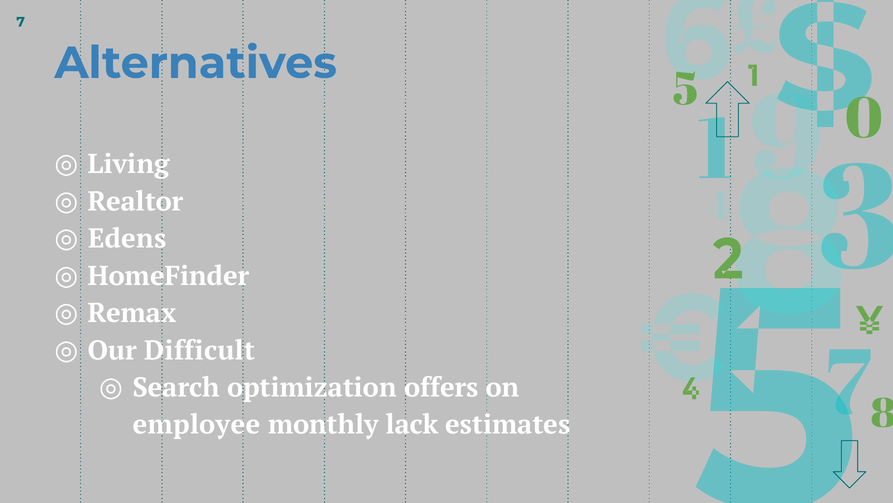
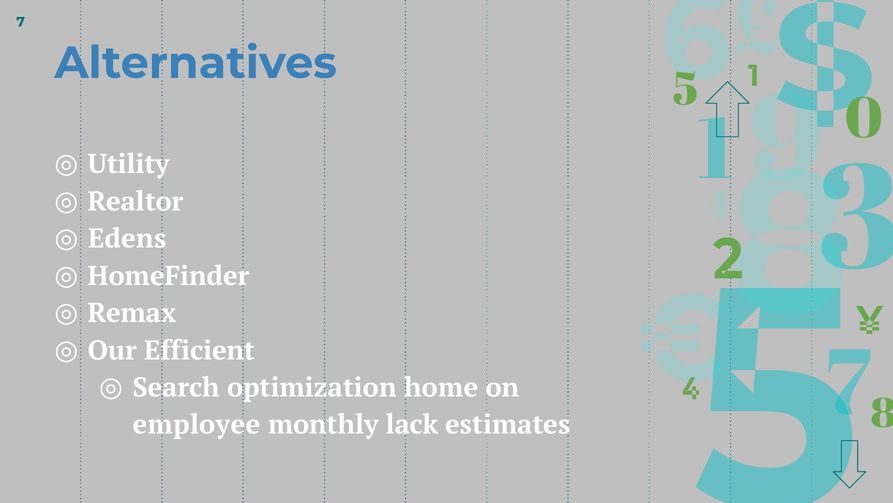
Living: Living -> Utility
Difficult: Difficult -> Efficient
offers: offers -> home
